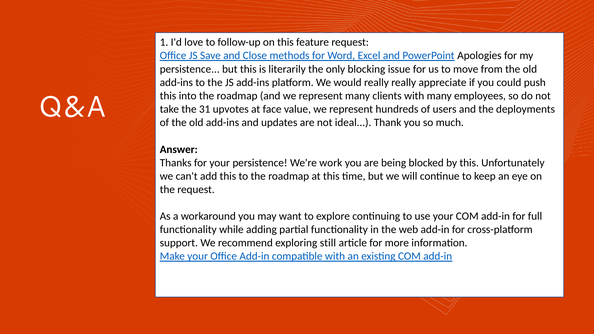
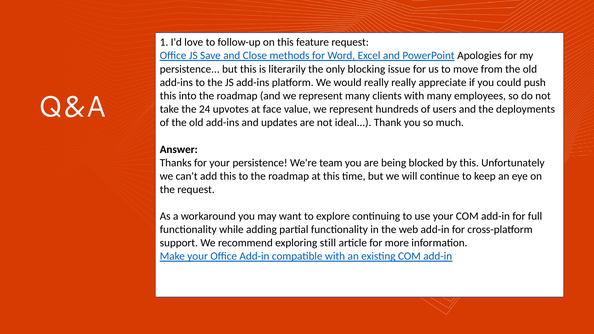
31: 31 -> 24
work: work -> team
